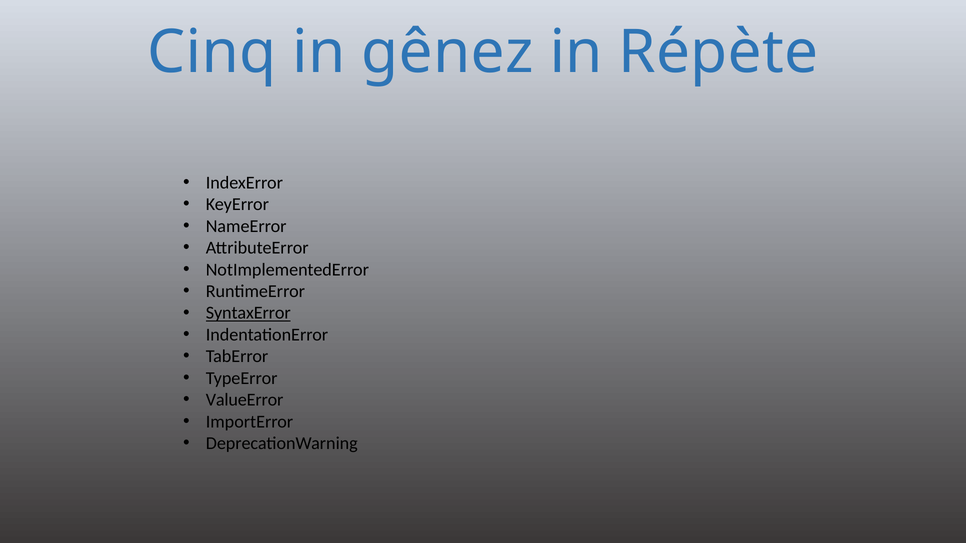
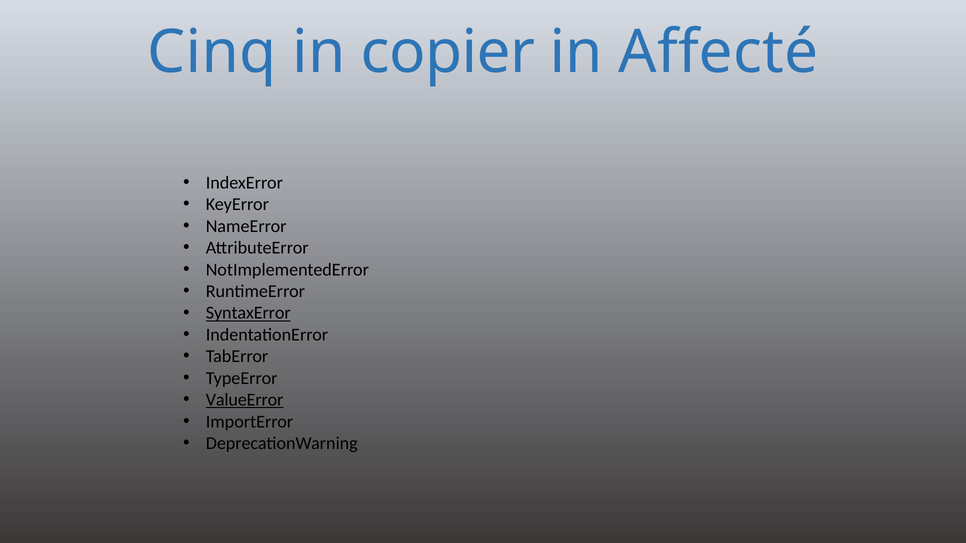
gênez: gênez -> copier
Répète: Répète -> Affecté
ValueError underline: none -> present
